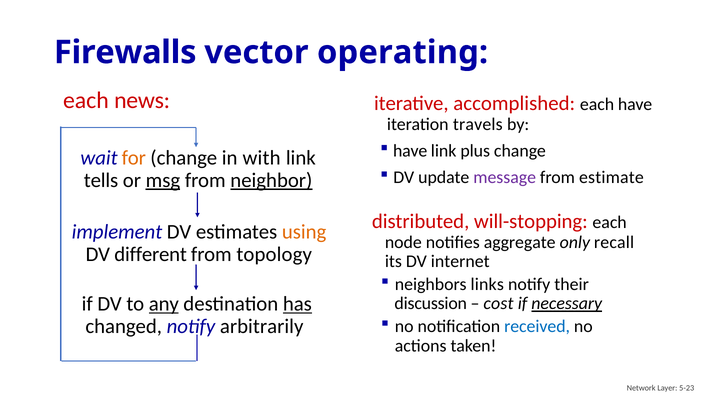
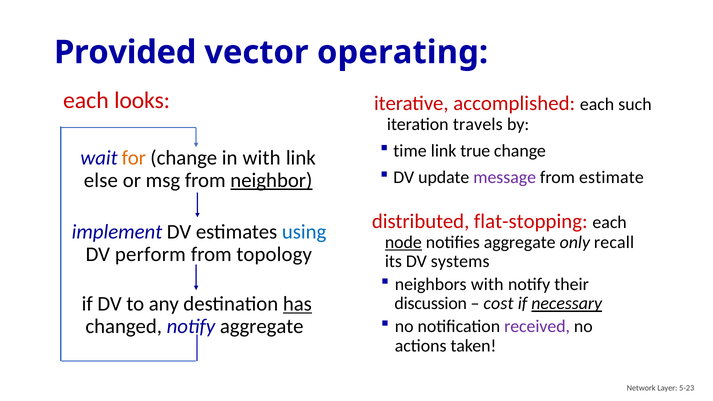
Firewalls: Firewalls -> Provided
news: news -> looks
each have: have -> such
have at (410, 151): have -> time
plus: plus -> true
tells: tells -> else
msg underline: present -> none
will-stopping: will-stopping -> flat-stopping
using colour: orange -> blue
node underline: none -> present
different: different -> perform
internet: internet -> systems
neighbors links: links -> with
any underline: present -> none
received colour: blue -> purple
notify arbitrarily: arbitrarily -> aggregate
